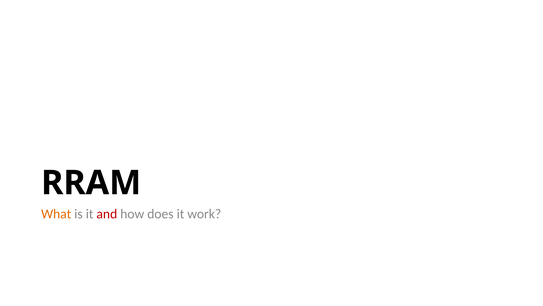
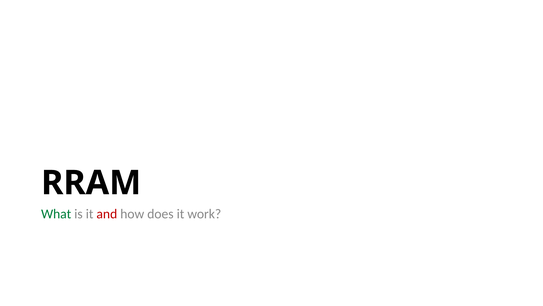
What colour: orange -> green
